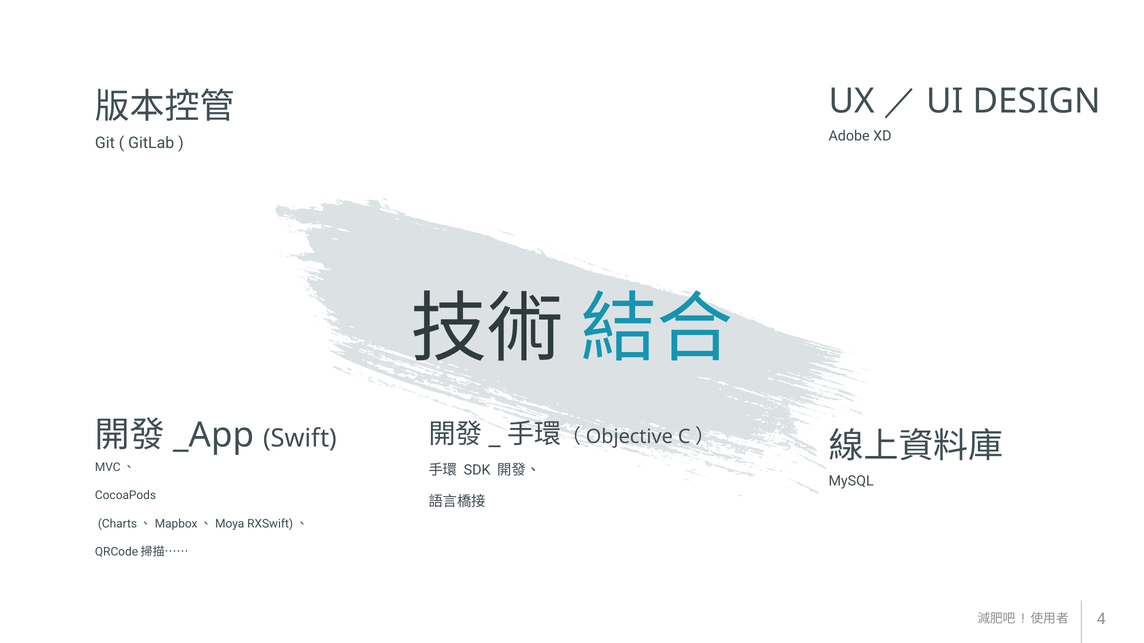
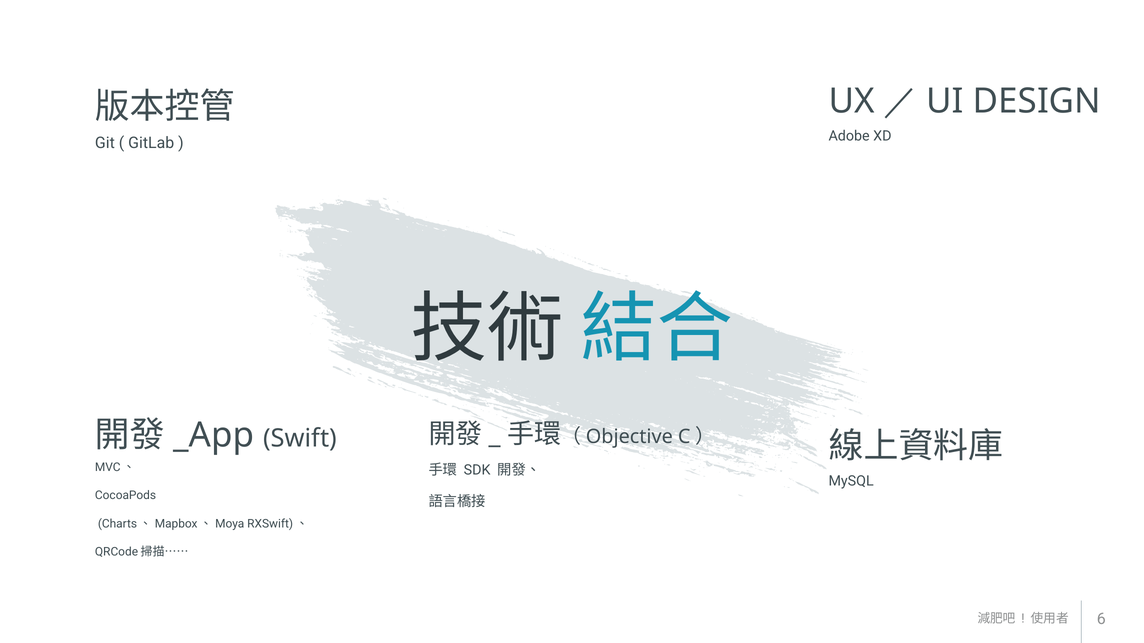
4: 4 -> 6
